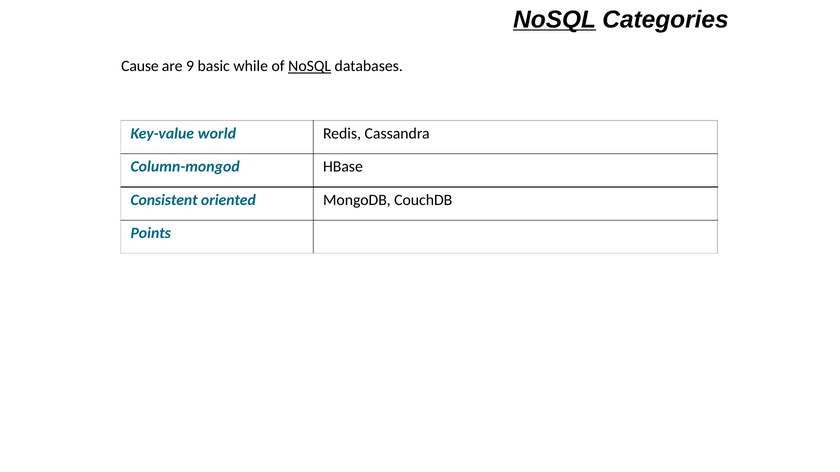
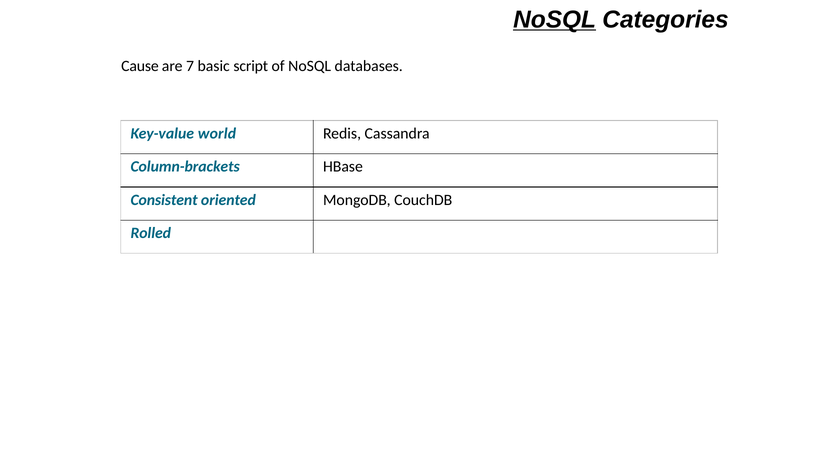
9: 9 -> 7
while: while -> script
NoSQL at (310, 66) underline: present -> none
Column-mongod: Column-mongod -> Column-brackets
Points: Points -> Rolled
